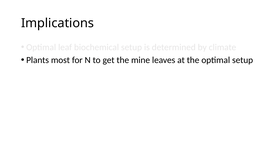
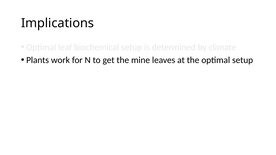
most: most -> work
